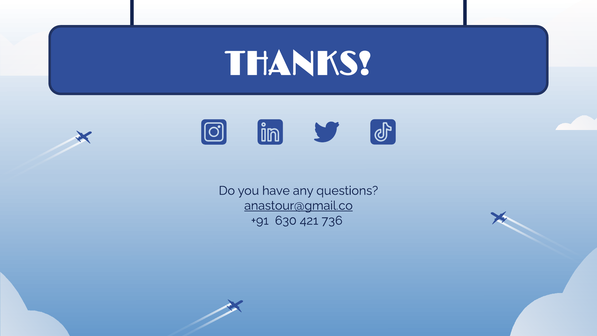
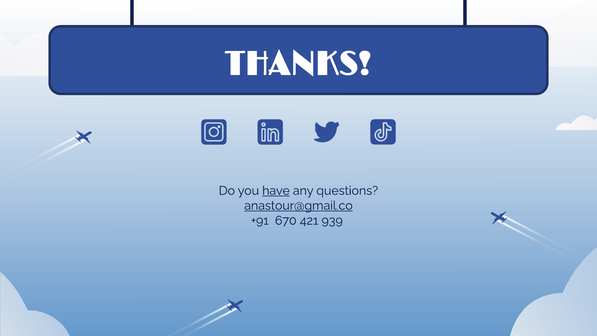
have underline: none -> present
630: 630 -> 670
736: 736 -> 939
